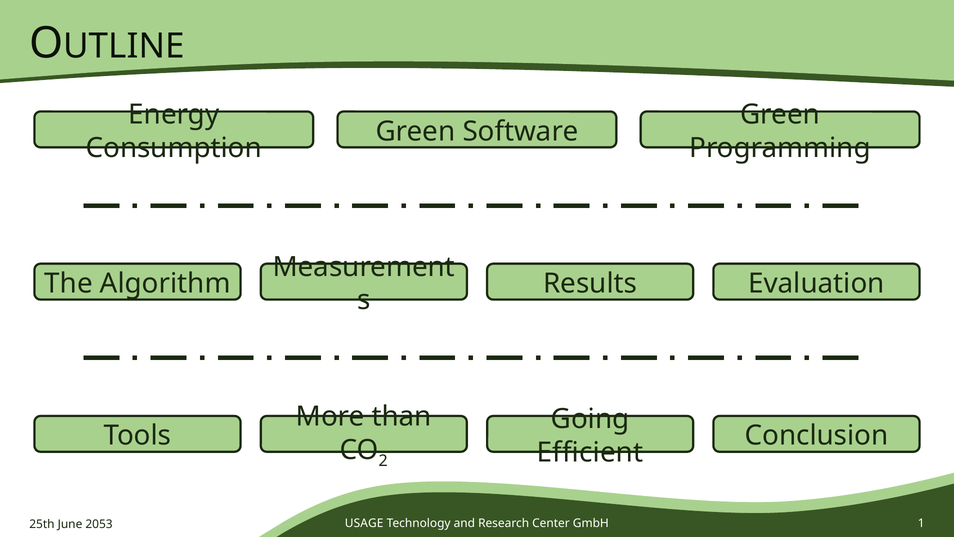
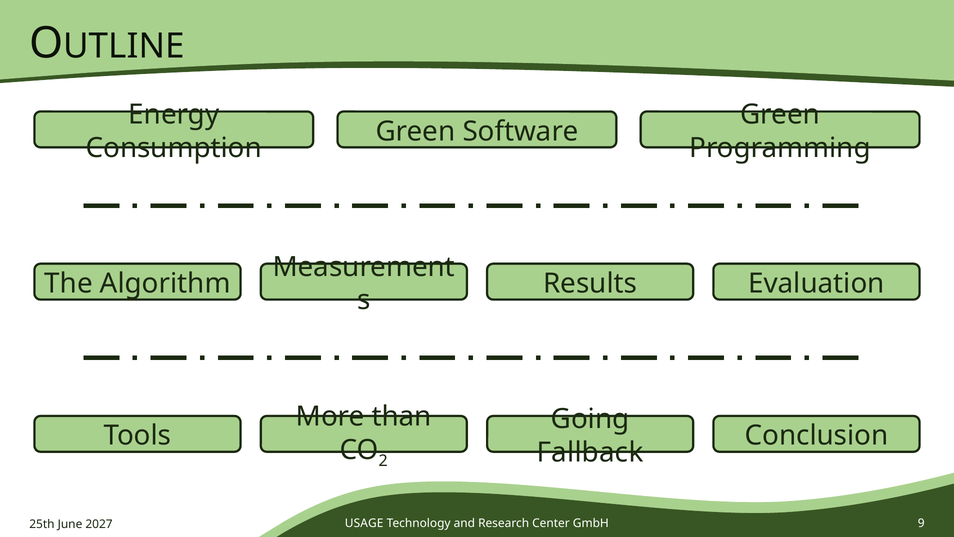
Efficient: Efficient -> Fallback
1: 1 -> 9
2053: 2053 -> 2027
